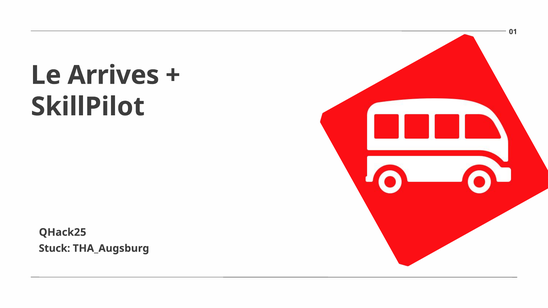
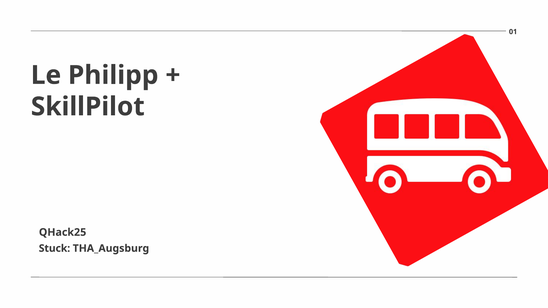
Arrives: Arrives -> Philipp
